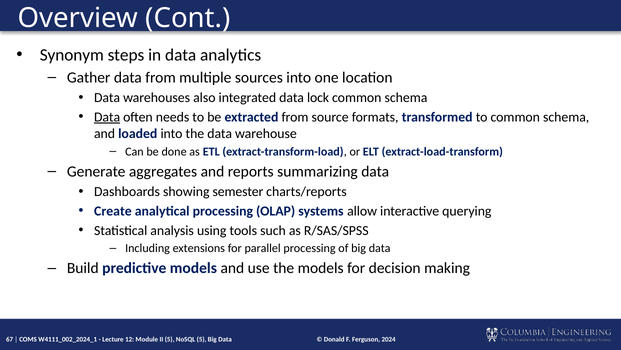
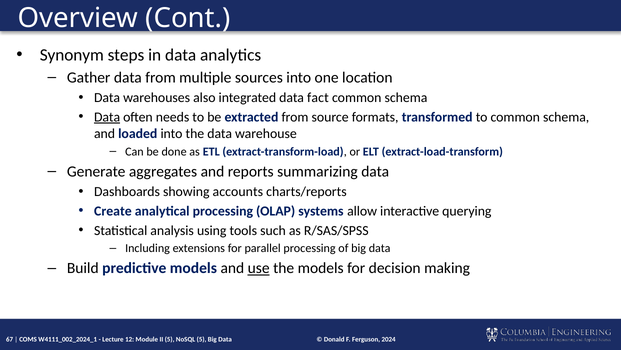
lock: lock -> fact
semester: semester -> accounts
use underline: none -> present
